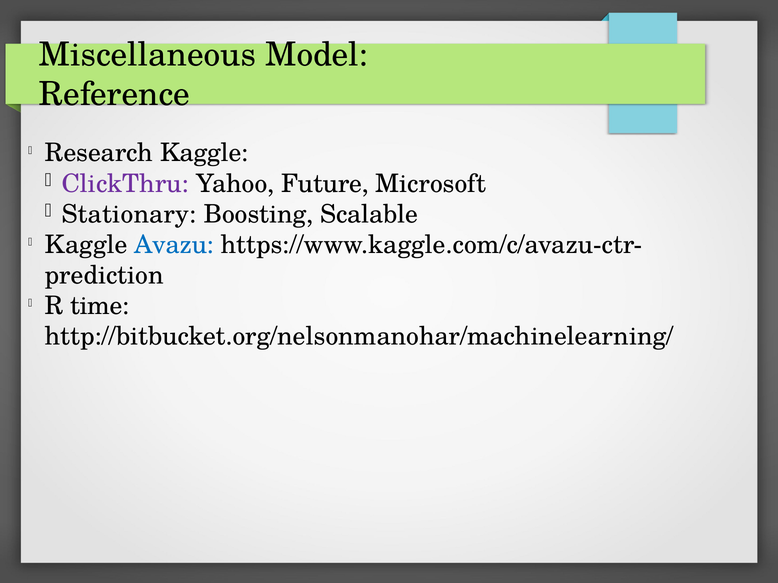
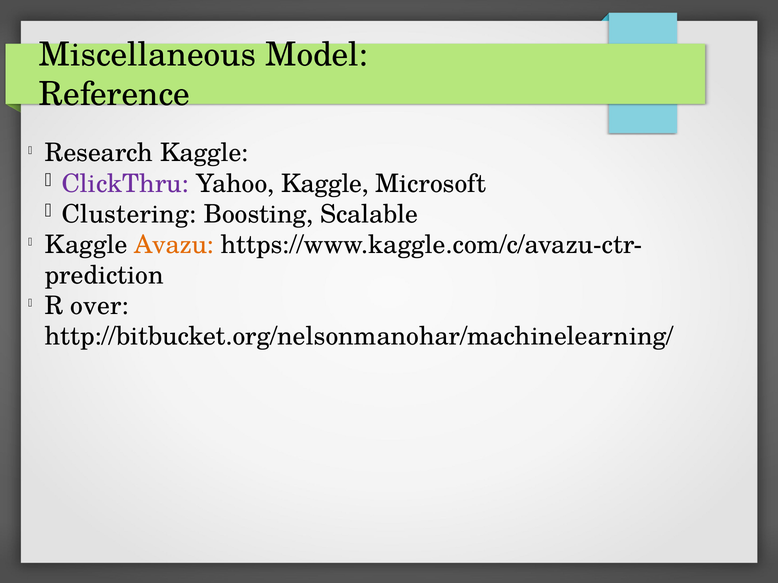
Yahoo Future: Future -> Kaggle
Stationary: Stationary -> Clustering
Avazu colour: blue -> orange
time: time -> over
